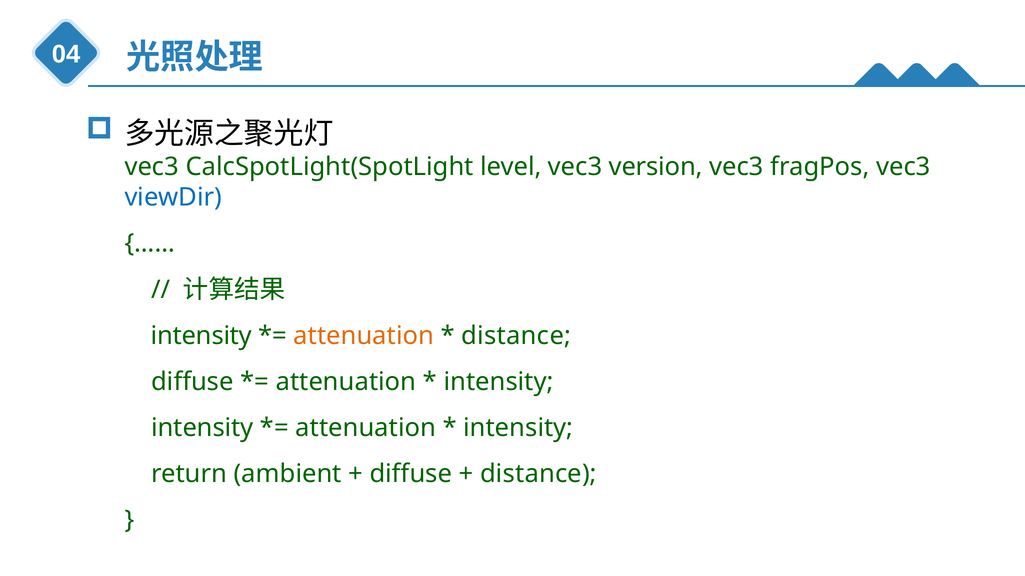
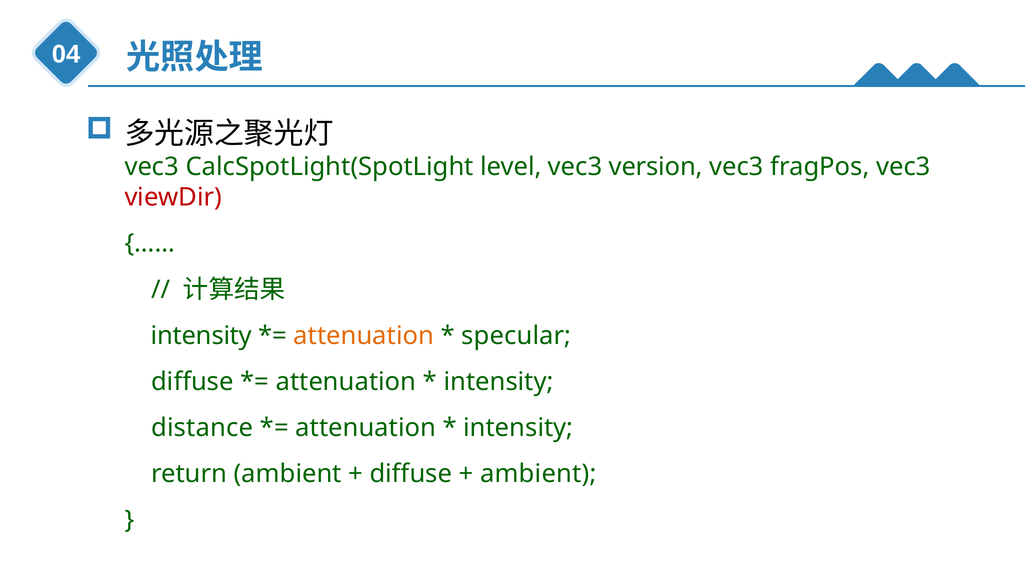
viewDir colour: blue -> red
distance at (516, 336): distance -> specular
intensity at (202, 428): intensity -> distance
distance at (538, 474): distance -> ambient
